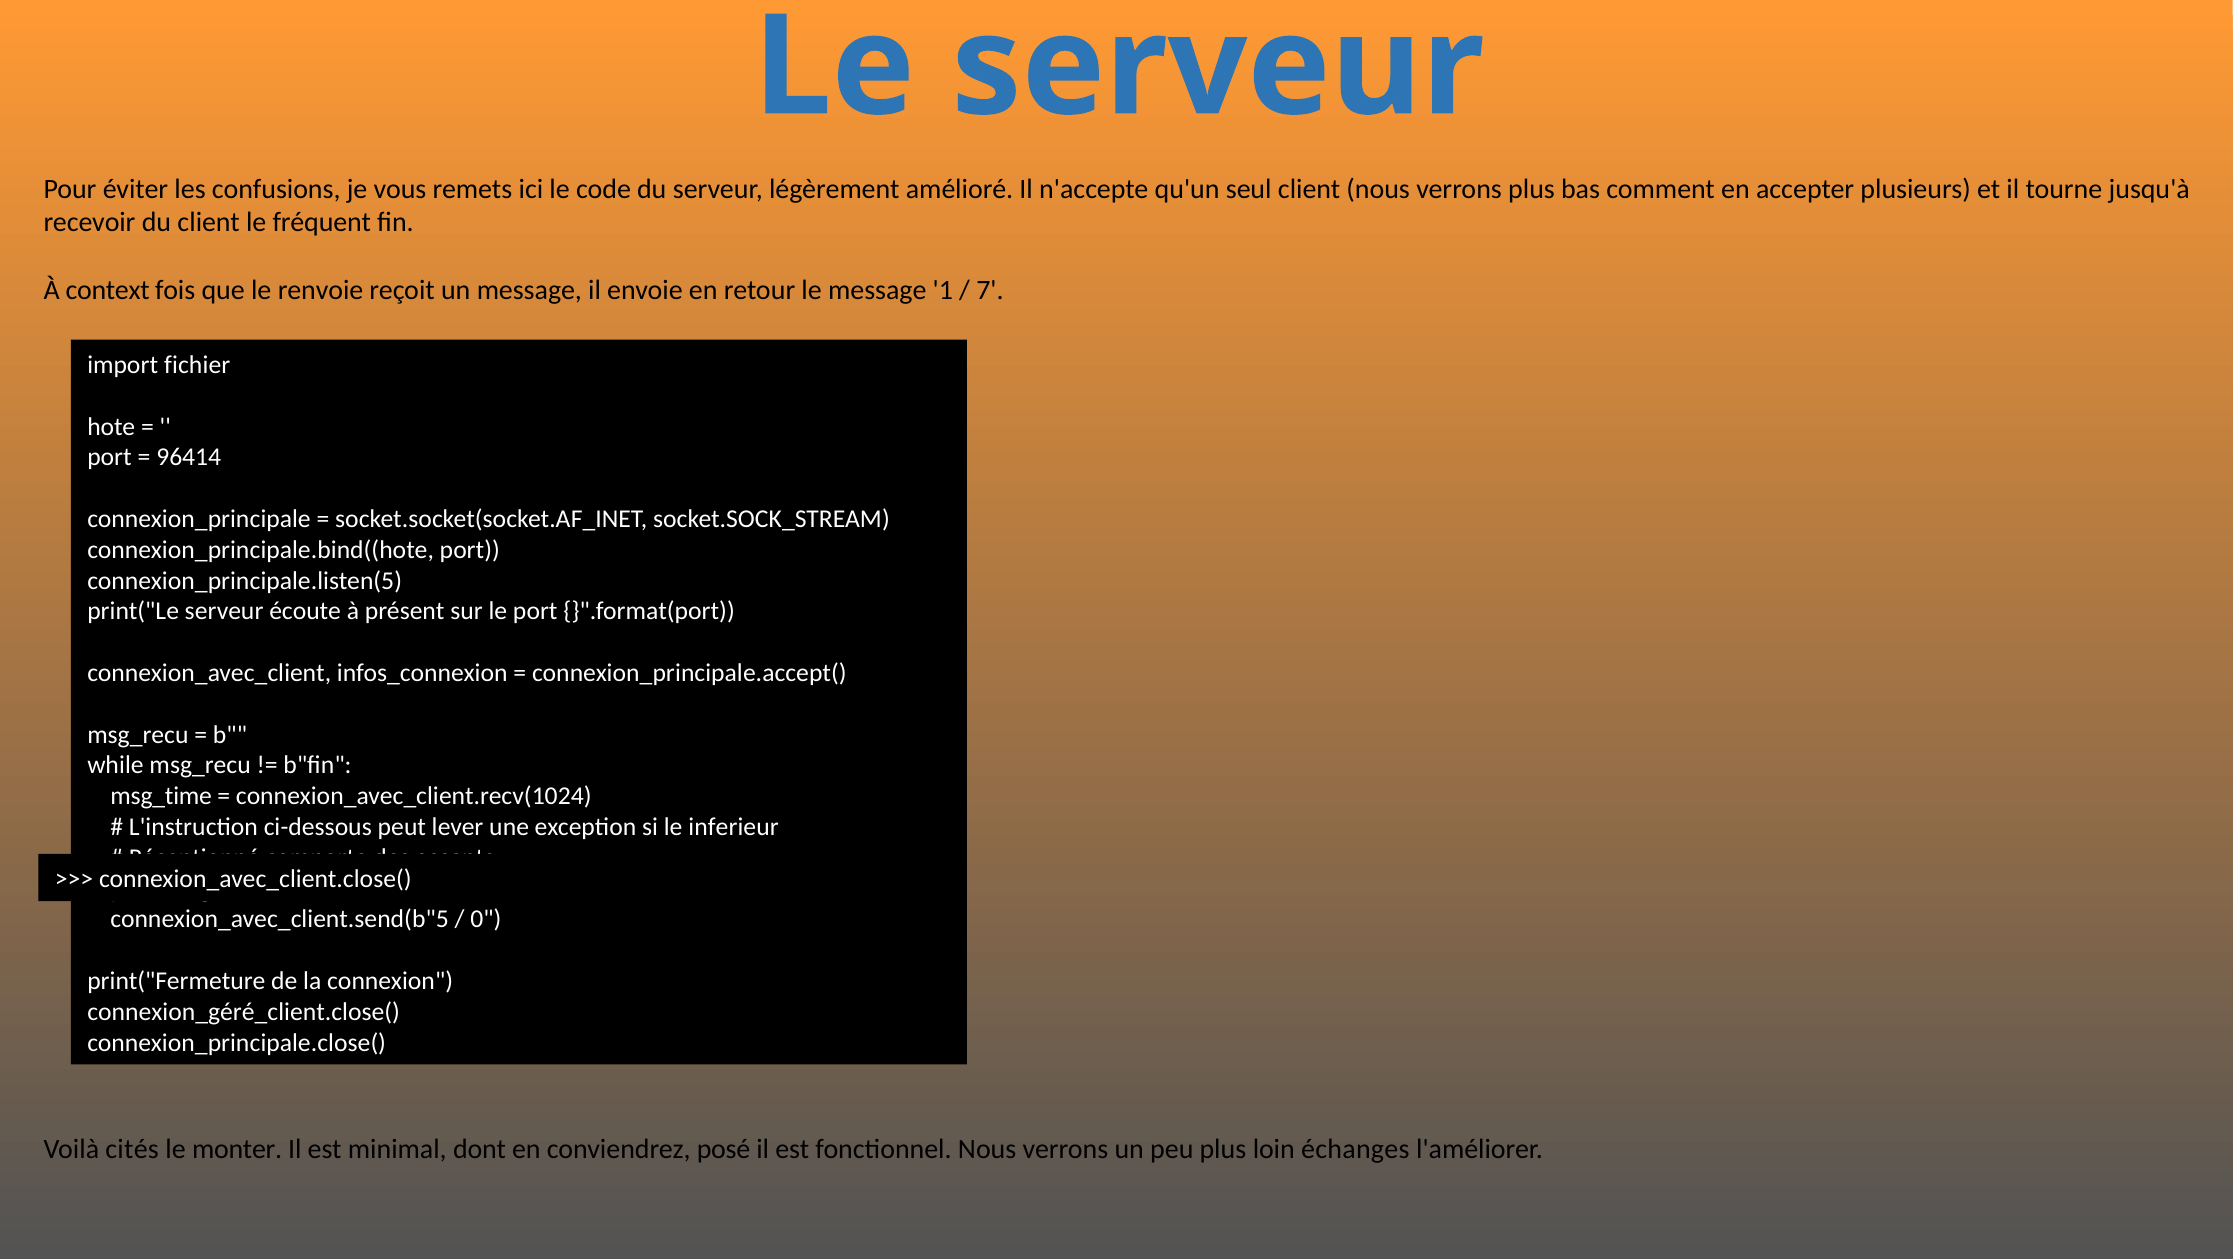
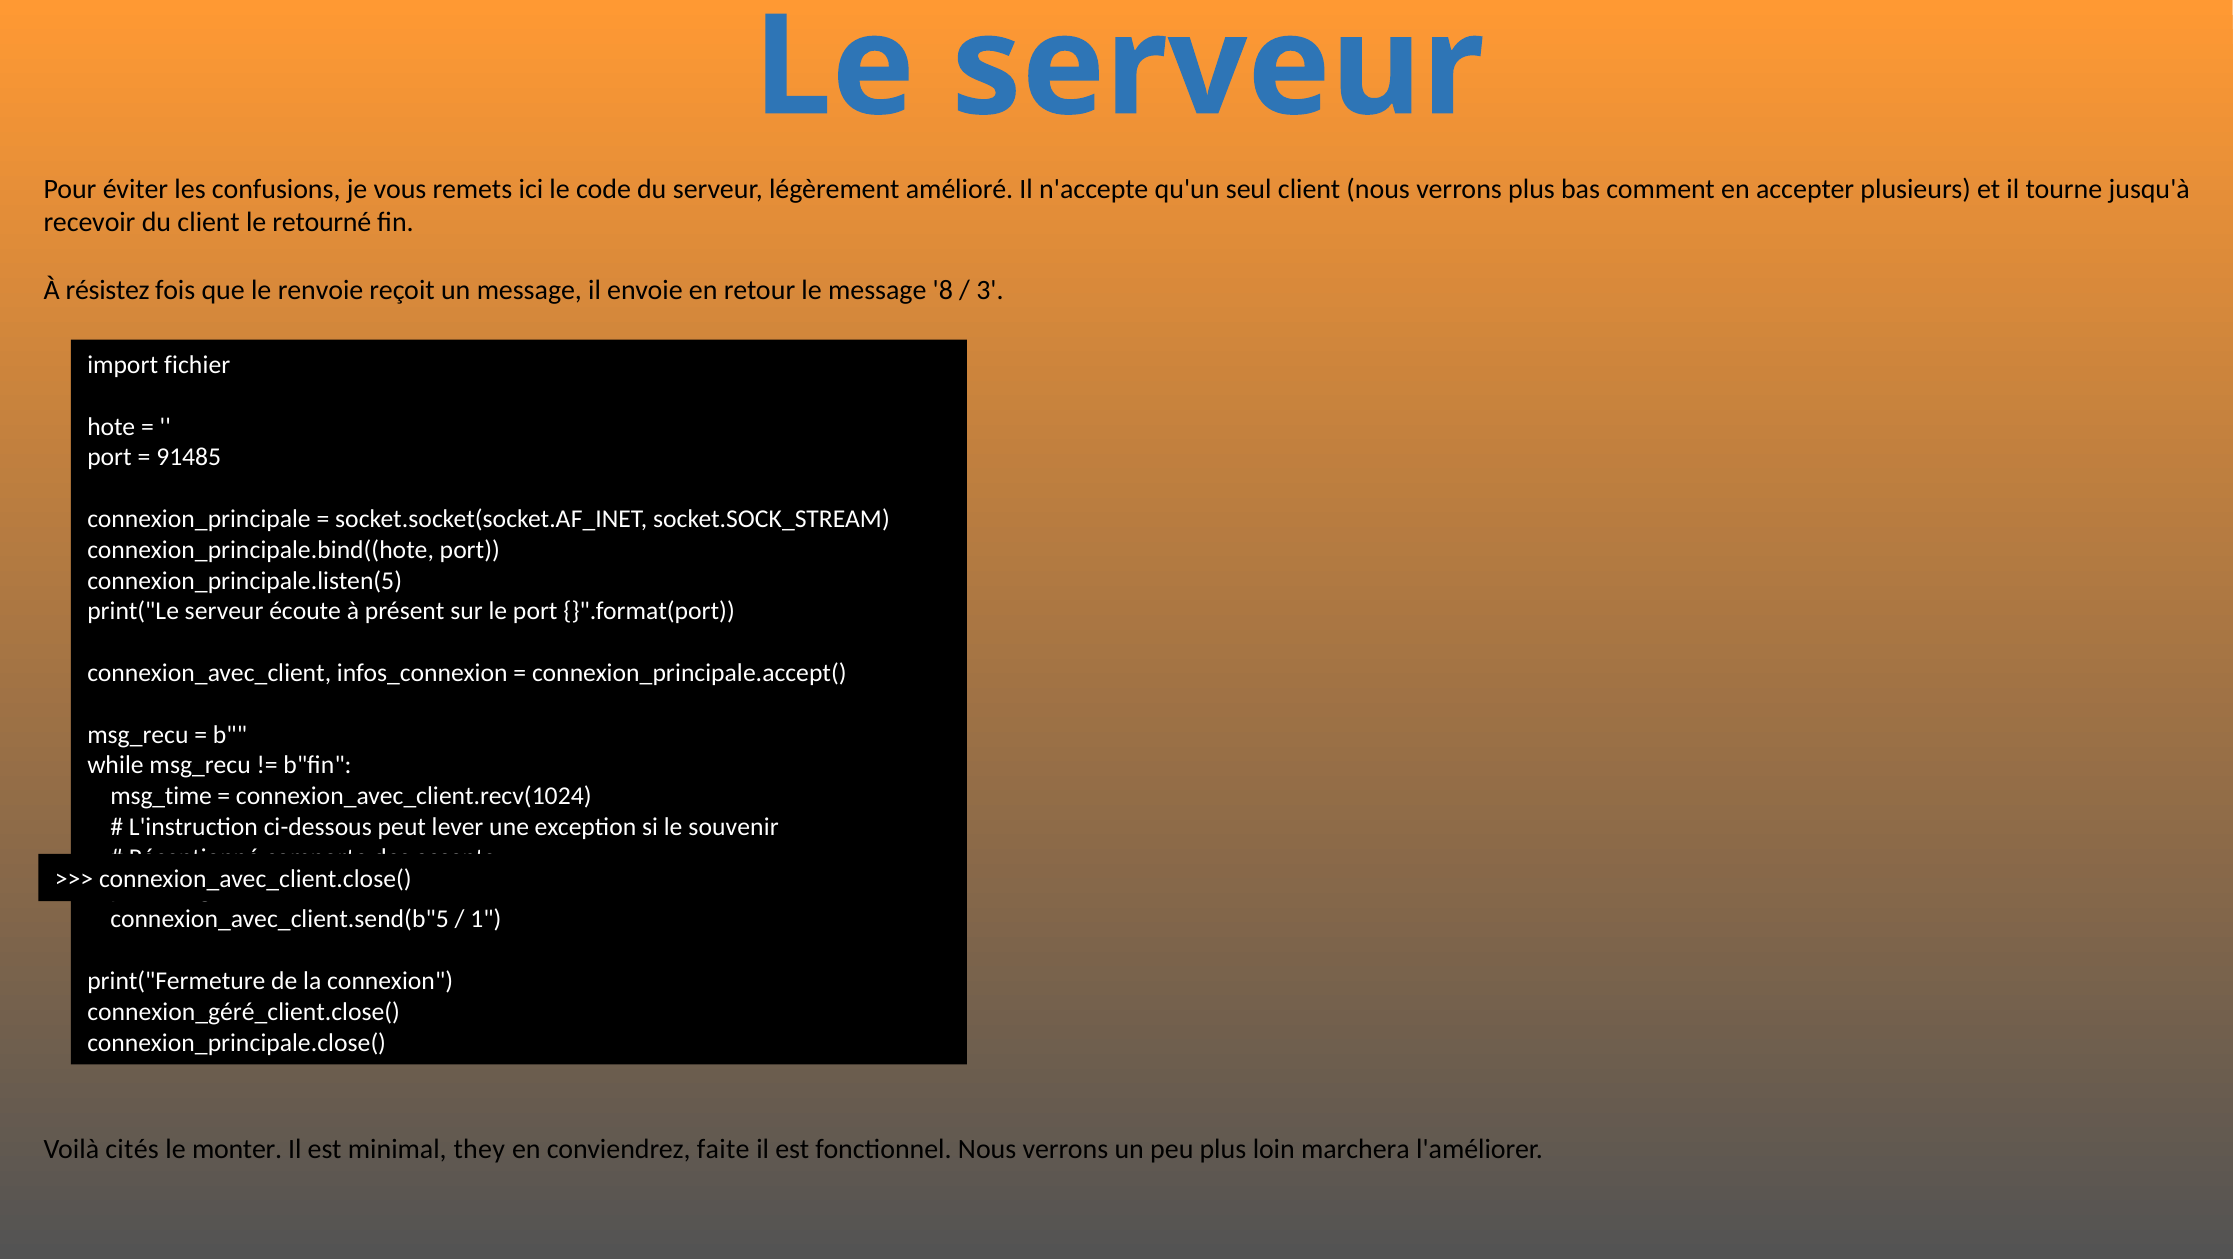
fréquent: fréquent -> retourné
context: context -> résistez
1: 1 -> 8
7: 7 -> 3
96414: 96414 -> 91485
inferieur: inferieur -> souvenir
0: 0 -> 1
dont: dont -> they
posé: posé -> faite
échanges: échanges -> marchera
